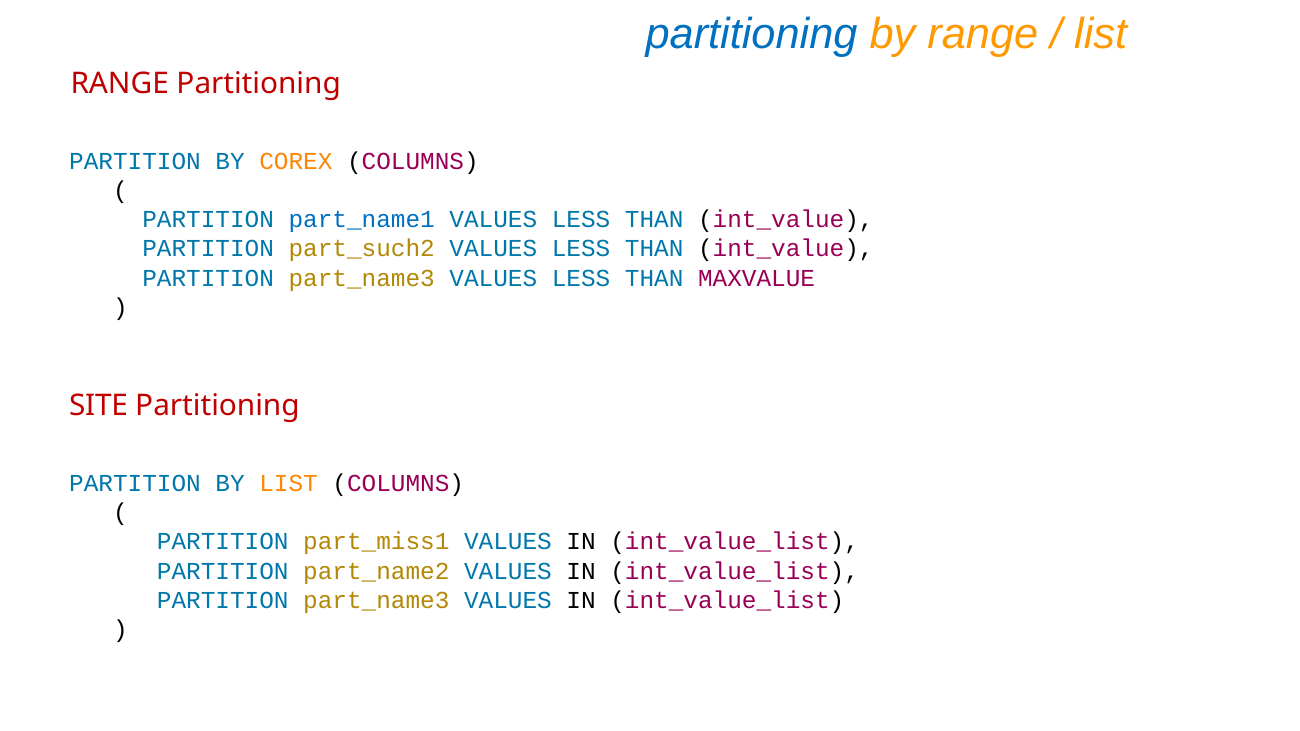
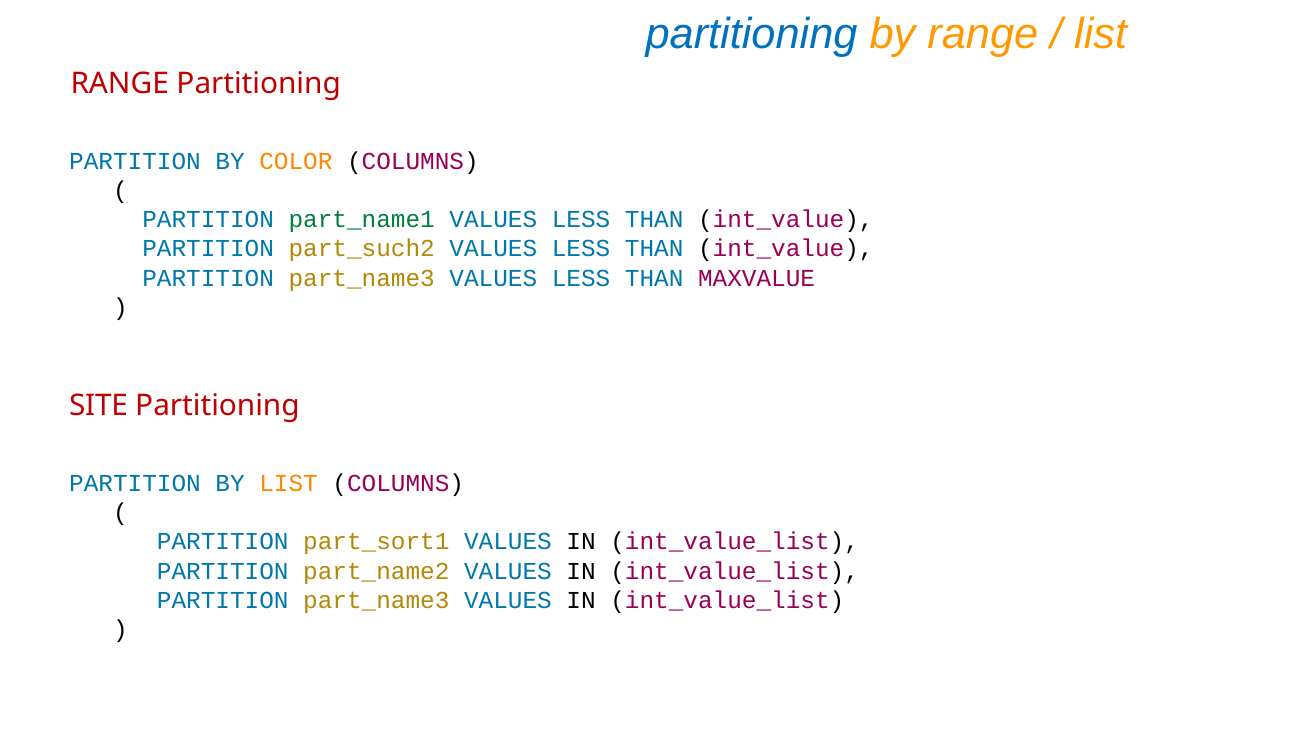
COREX: COREX -> COLOR
part_name1 colour: blue -> green
part_miss1: part_miss1 -> part_sort1
